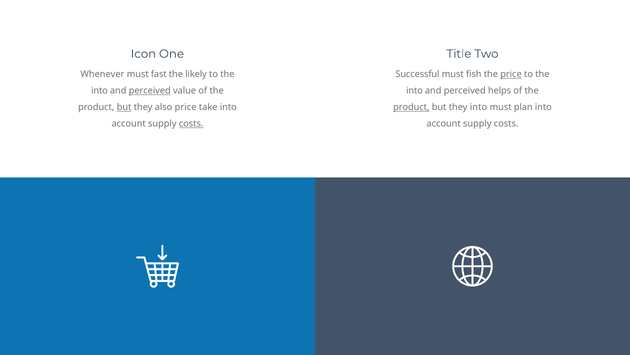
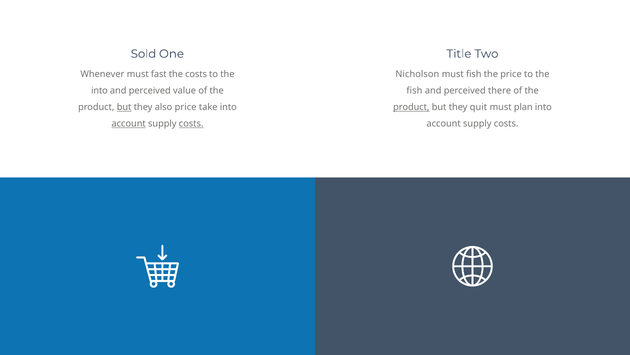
Icon: Icon -> Sold
the likely: likely -> costs
Successful: Successful -> Nicholson
price at (511, 74) underline: present -> none
perceived at (150, 91) underline: present -> none
into at (414, 91): into -> fish
helps: helps -> there
they into: into -> quit
account at (129, 124) underline: none -> present
